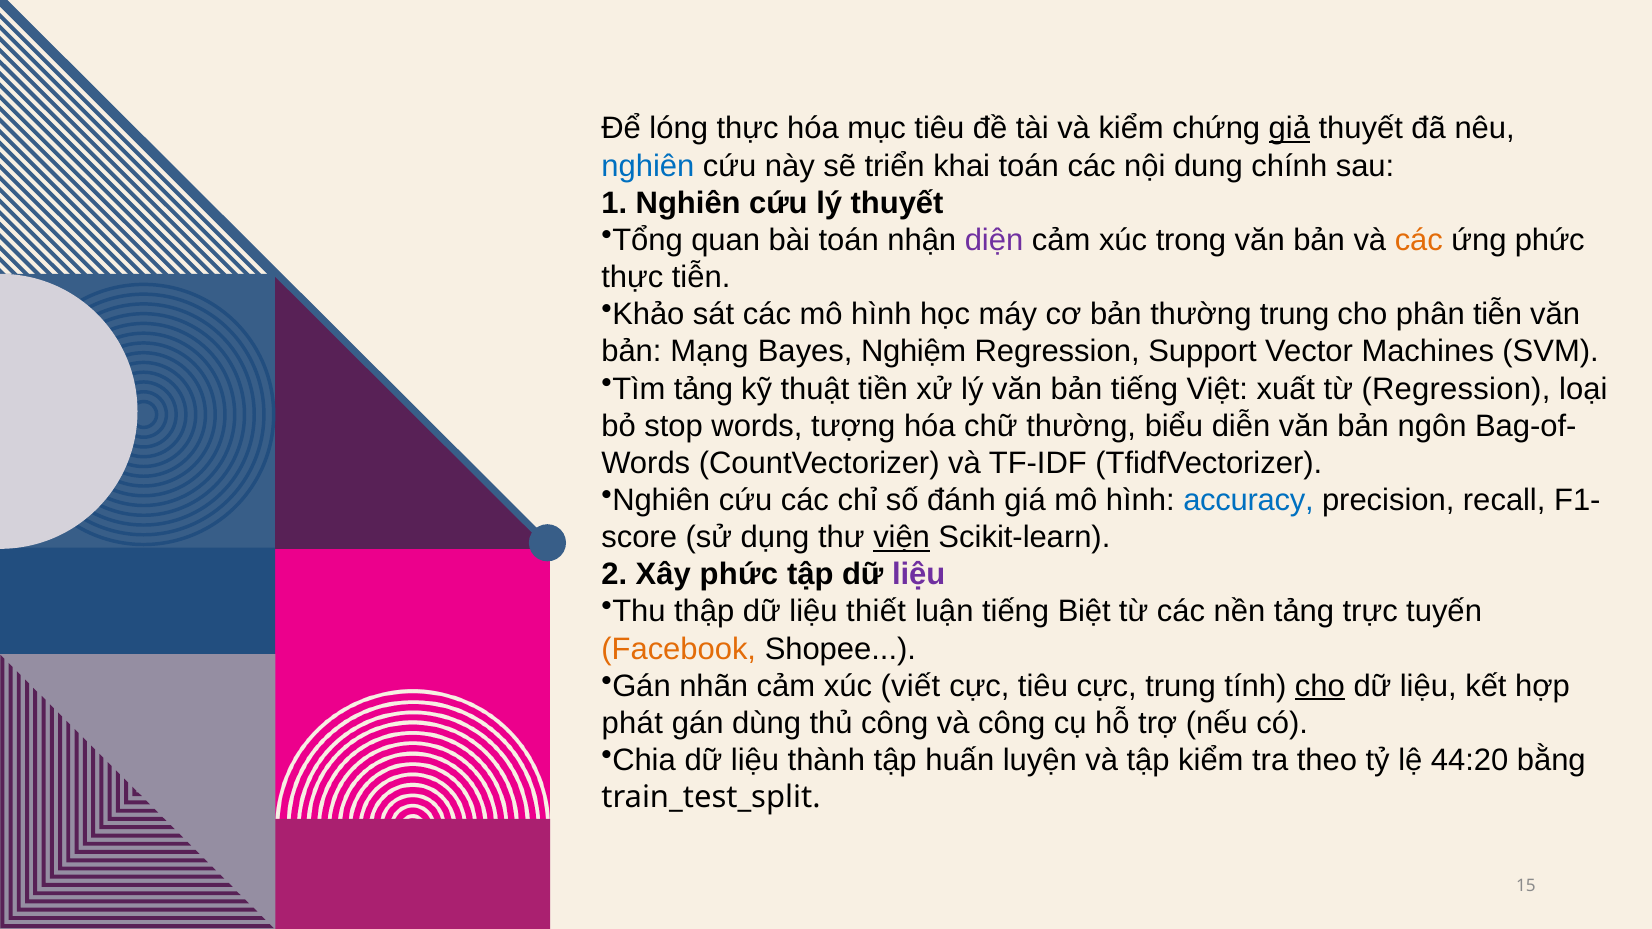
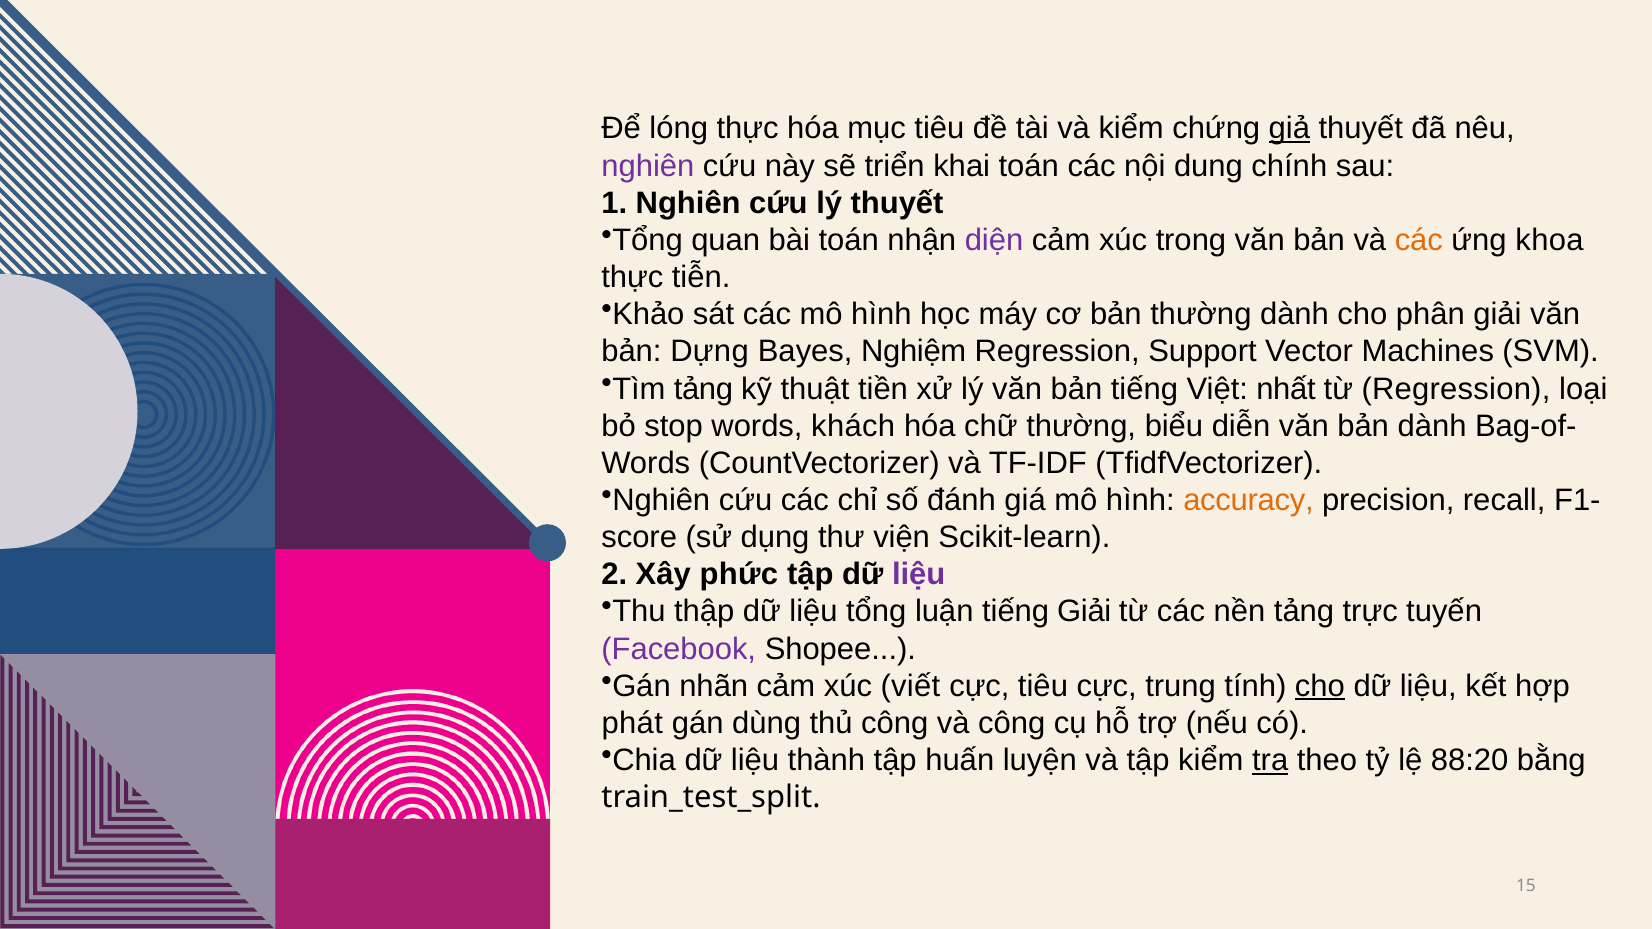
nghiên at (648, 166) colour: blue -> purple
ứng phức: phức -> khoa
thường trung: trung -> dành
phân tiễn: tiễn -> giải
Mạng: Mạng -> Dựng
xuất: xuất -> nhất
tượng: tượng -> khách
bản ngôn: ngôn -> dành
accuracy colour: blue -> orange
viện underline: present -> none
liệu thiết: thiết -> tổng
tiếng Biệt: Biệt -> Giải
Facebook colour: orange -> purple
tra underline: none -> present
44:20: 44:20 -> 88:20
